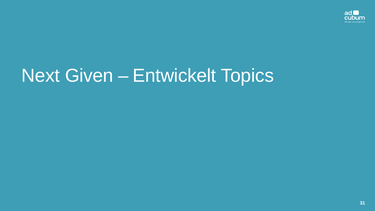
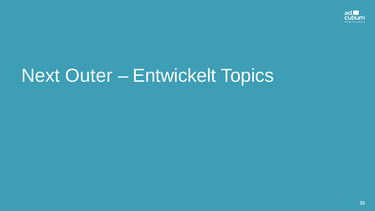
Given: Given -> Outer
